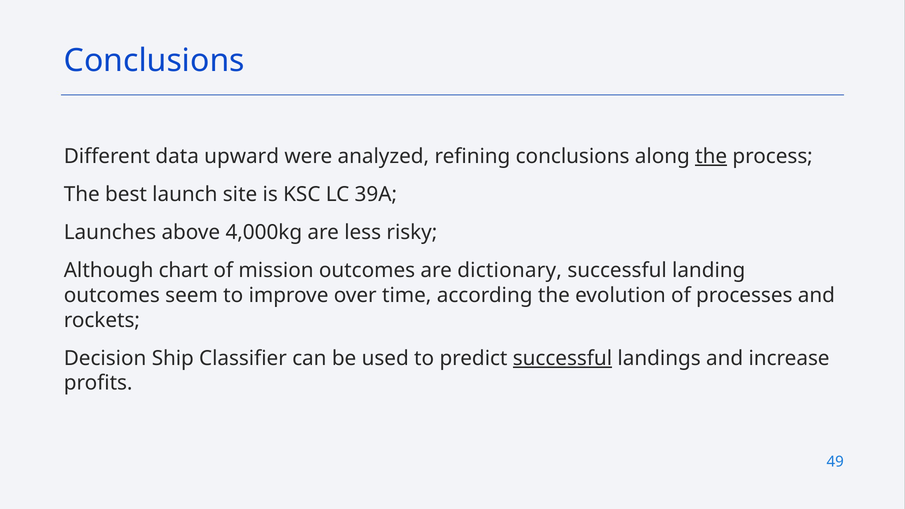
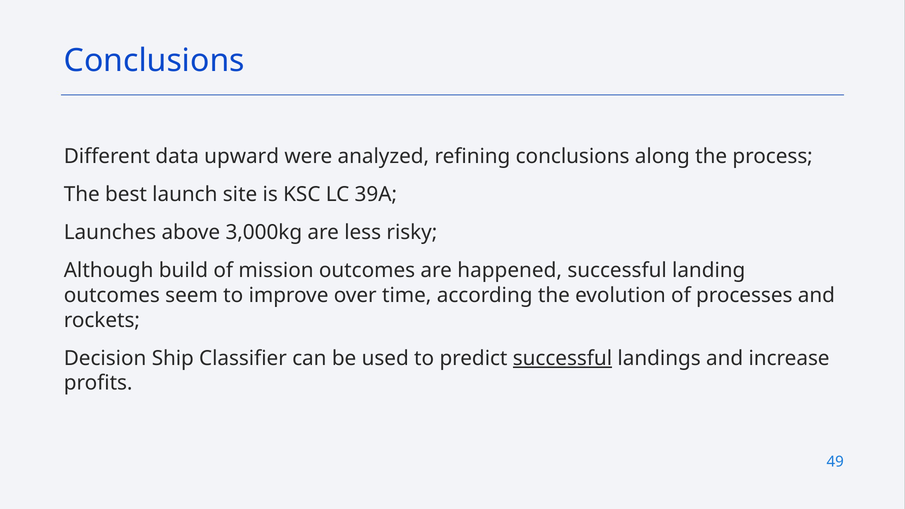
the at (711, 156) underline: present -> none
4,000kg: 4,000kg -> 3,000kg
chart: chart -> build
dictionary: dictionary -> happened
